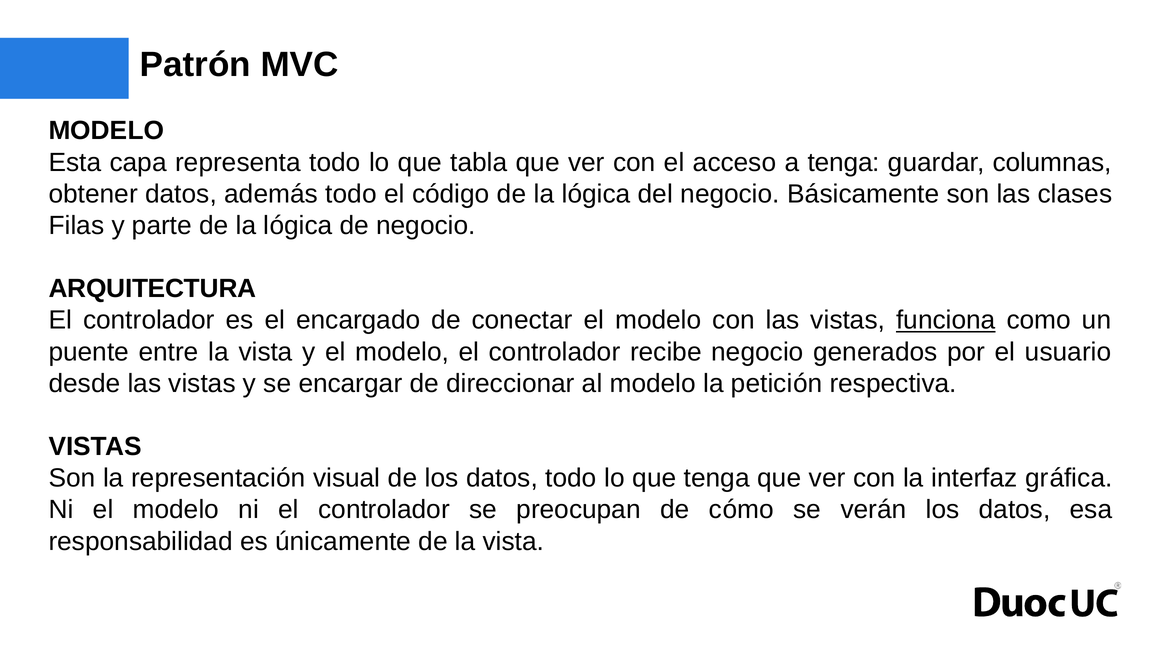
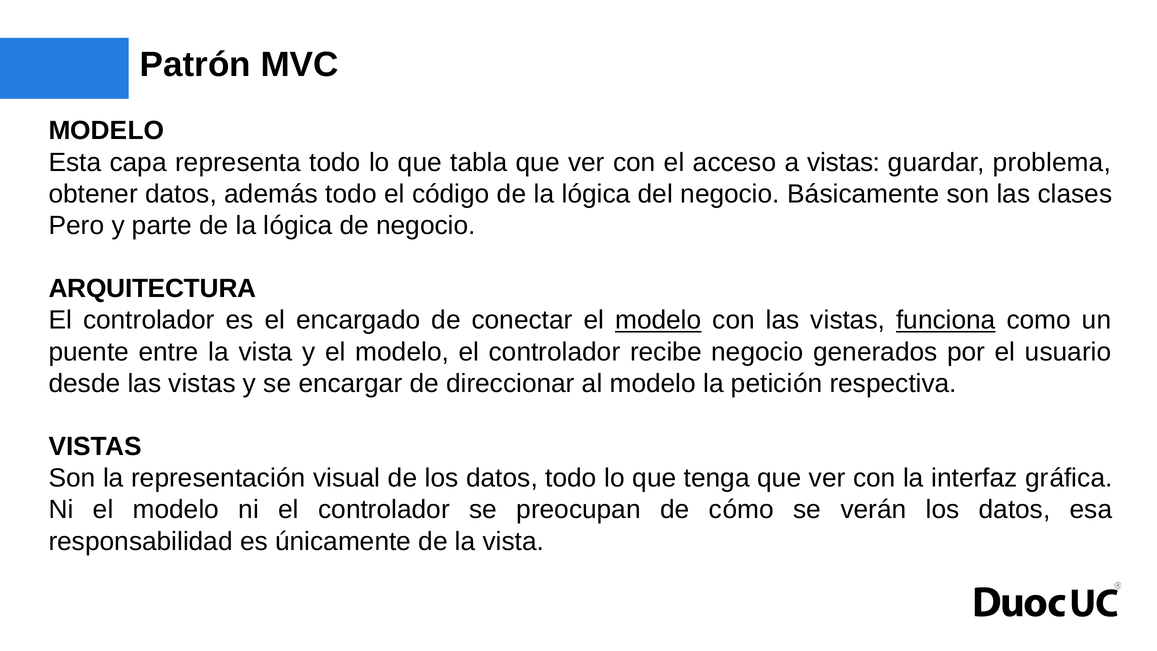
a tenga: tenga -> vistas
columnas: columnas -> problema
Filas: Filas -> Pero
modelo at (658, 320) underline: none -> present
